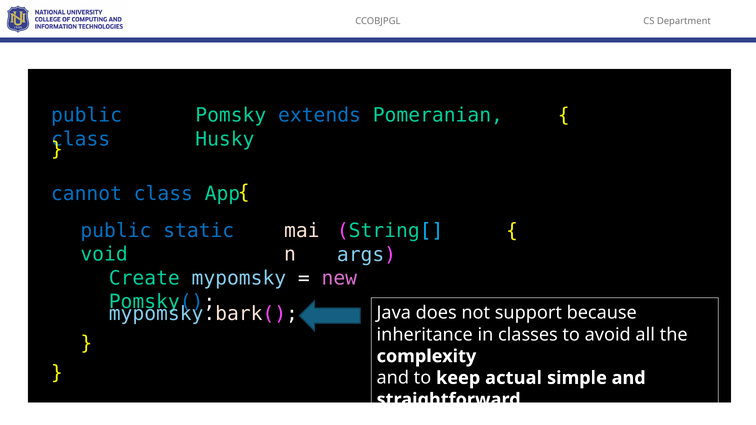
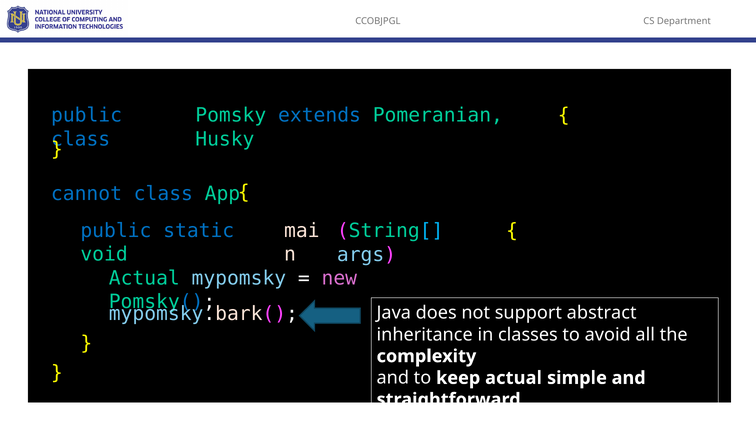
Create at (144, 278): Create -> Actual
because: because -> abstract
